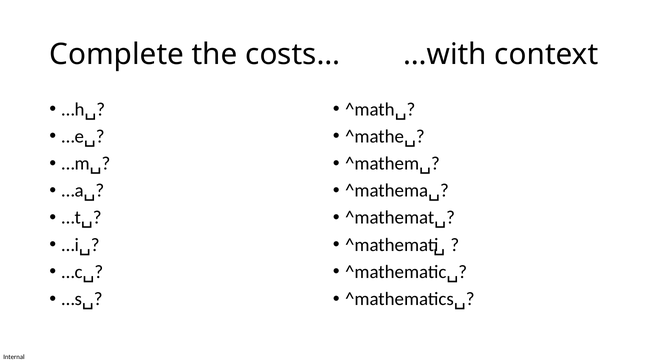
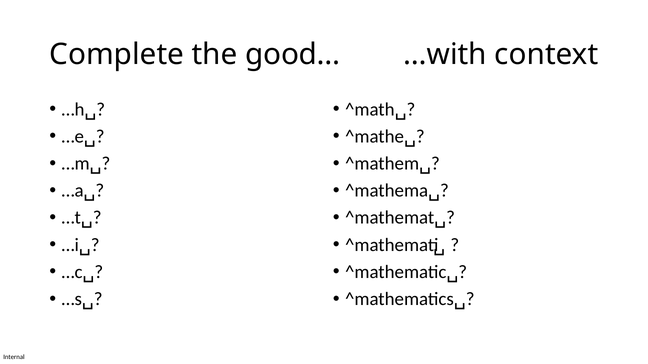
costs…: costs… -> good…
